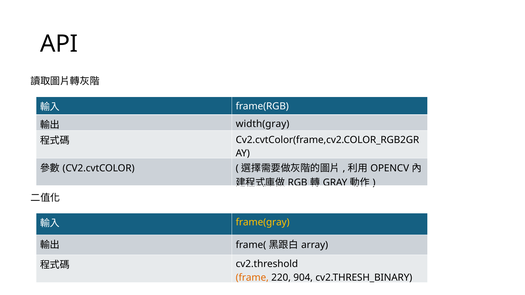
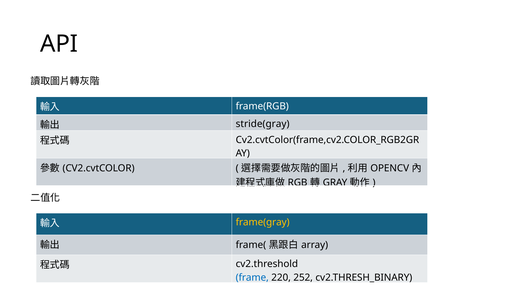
width(gray: width(gray -> stride(gray
frame colour: orange -> blue
904: 904 -> 252
